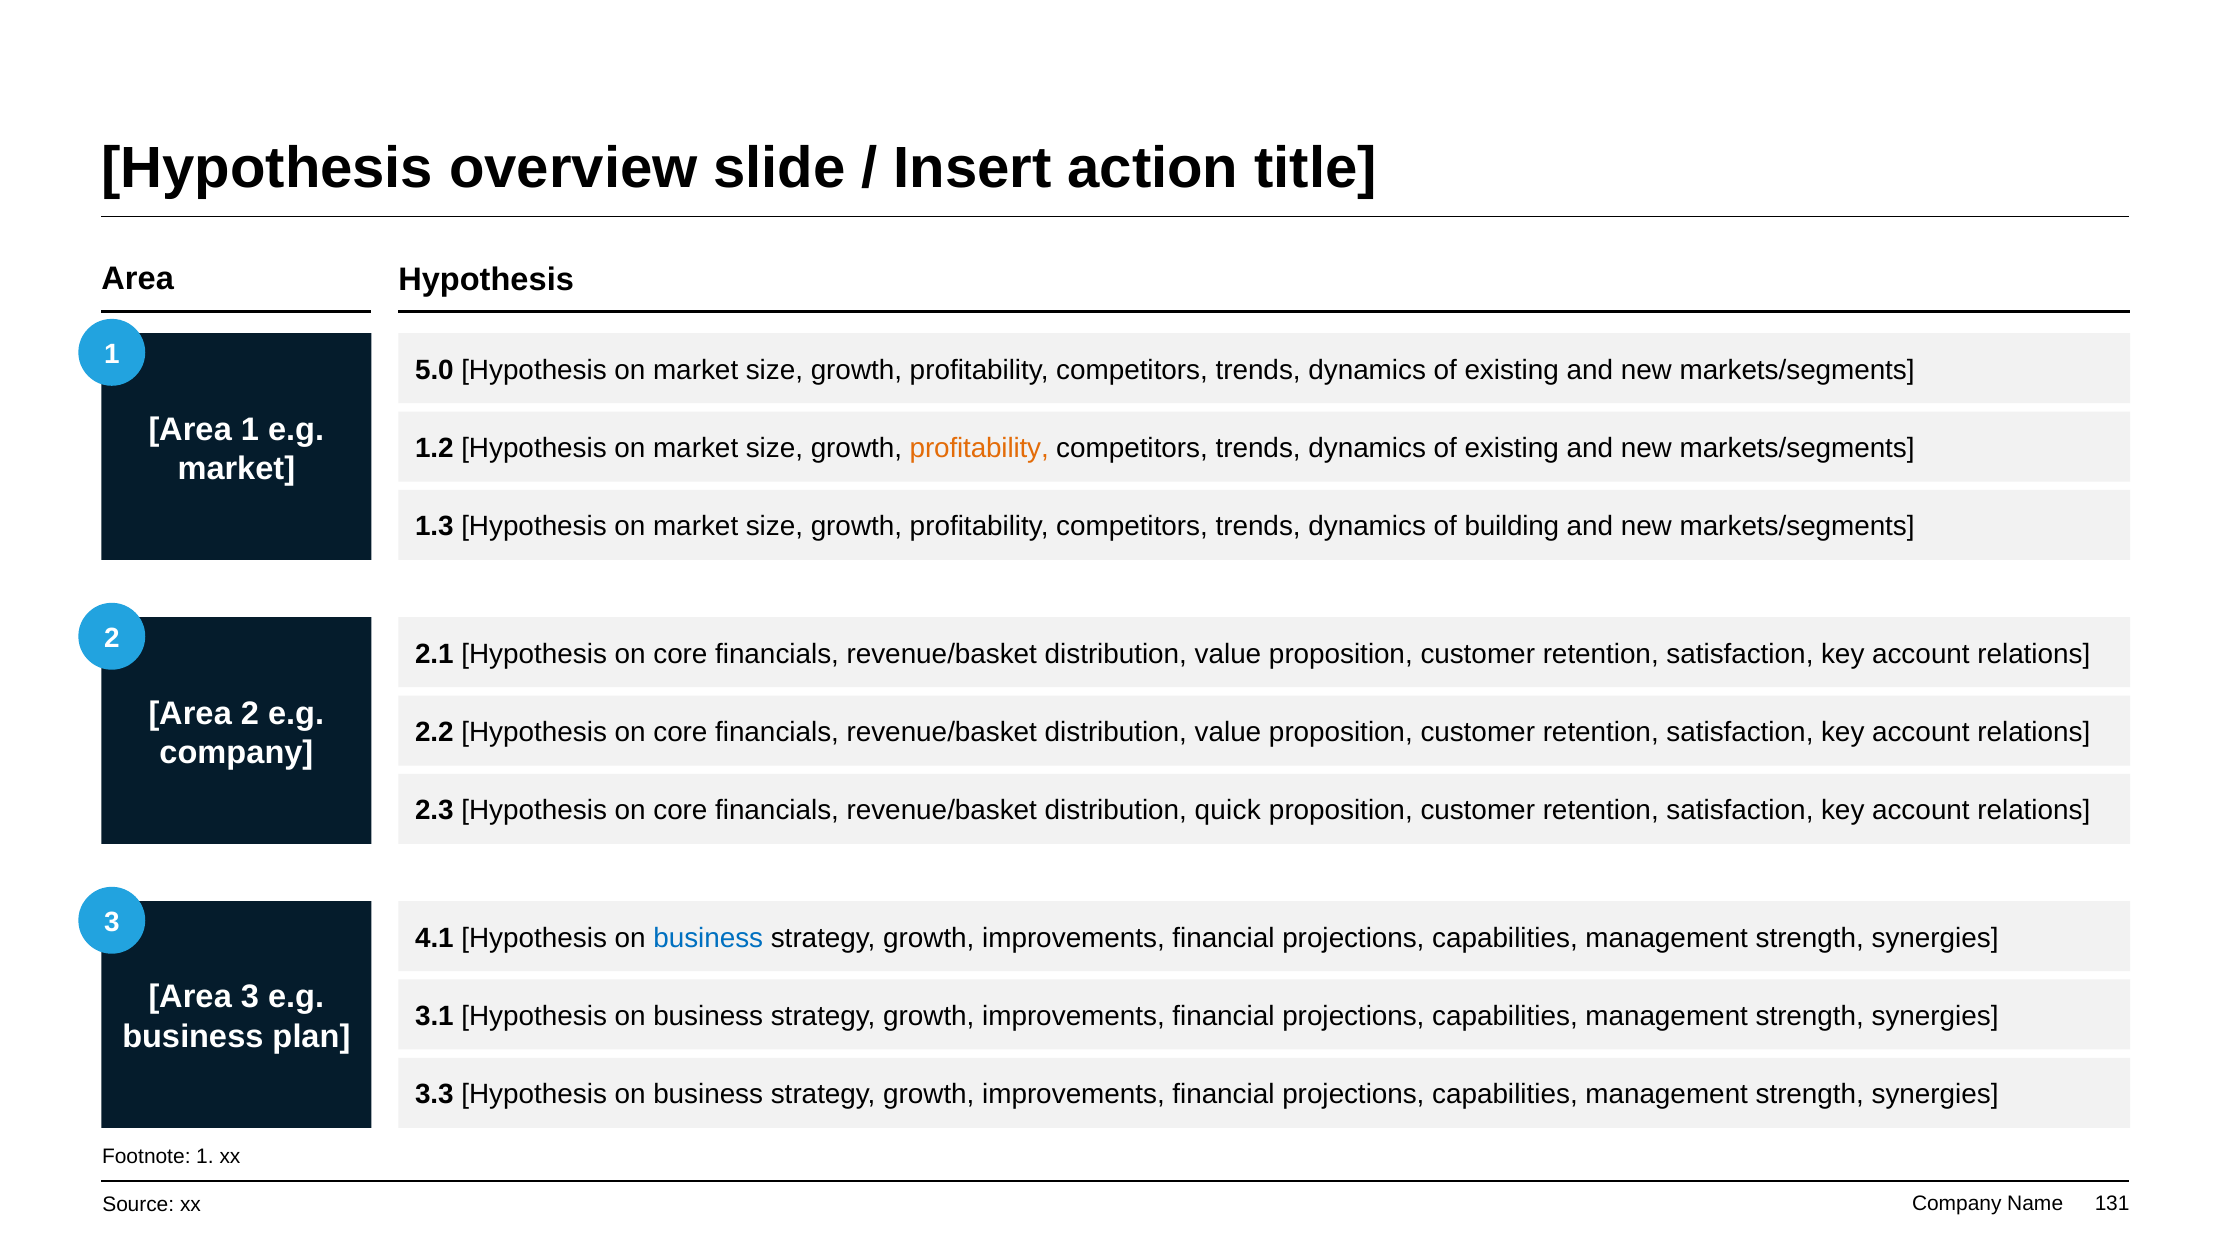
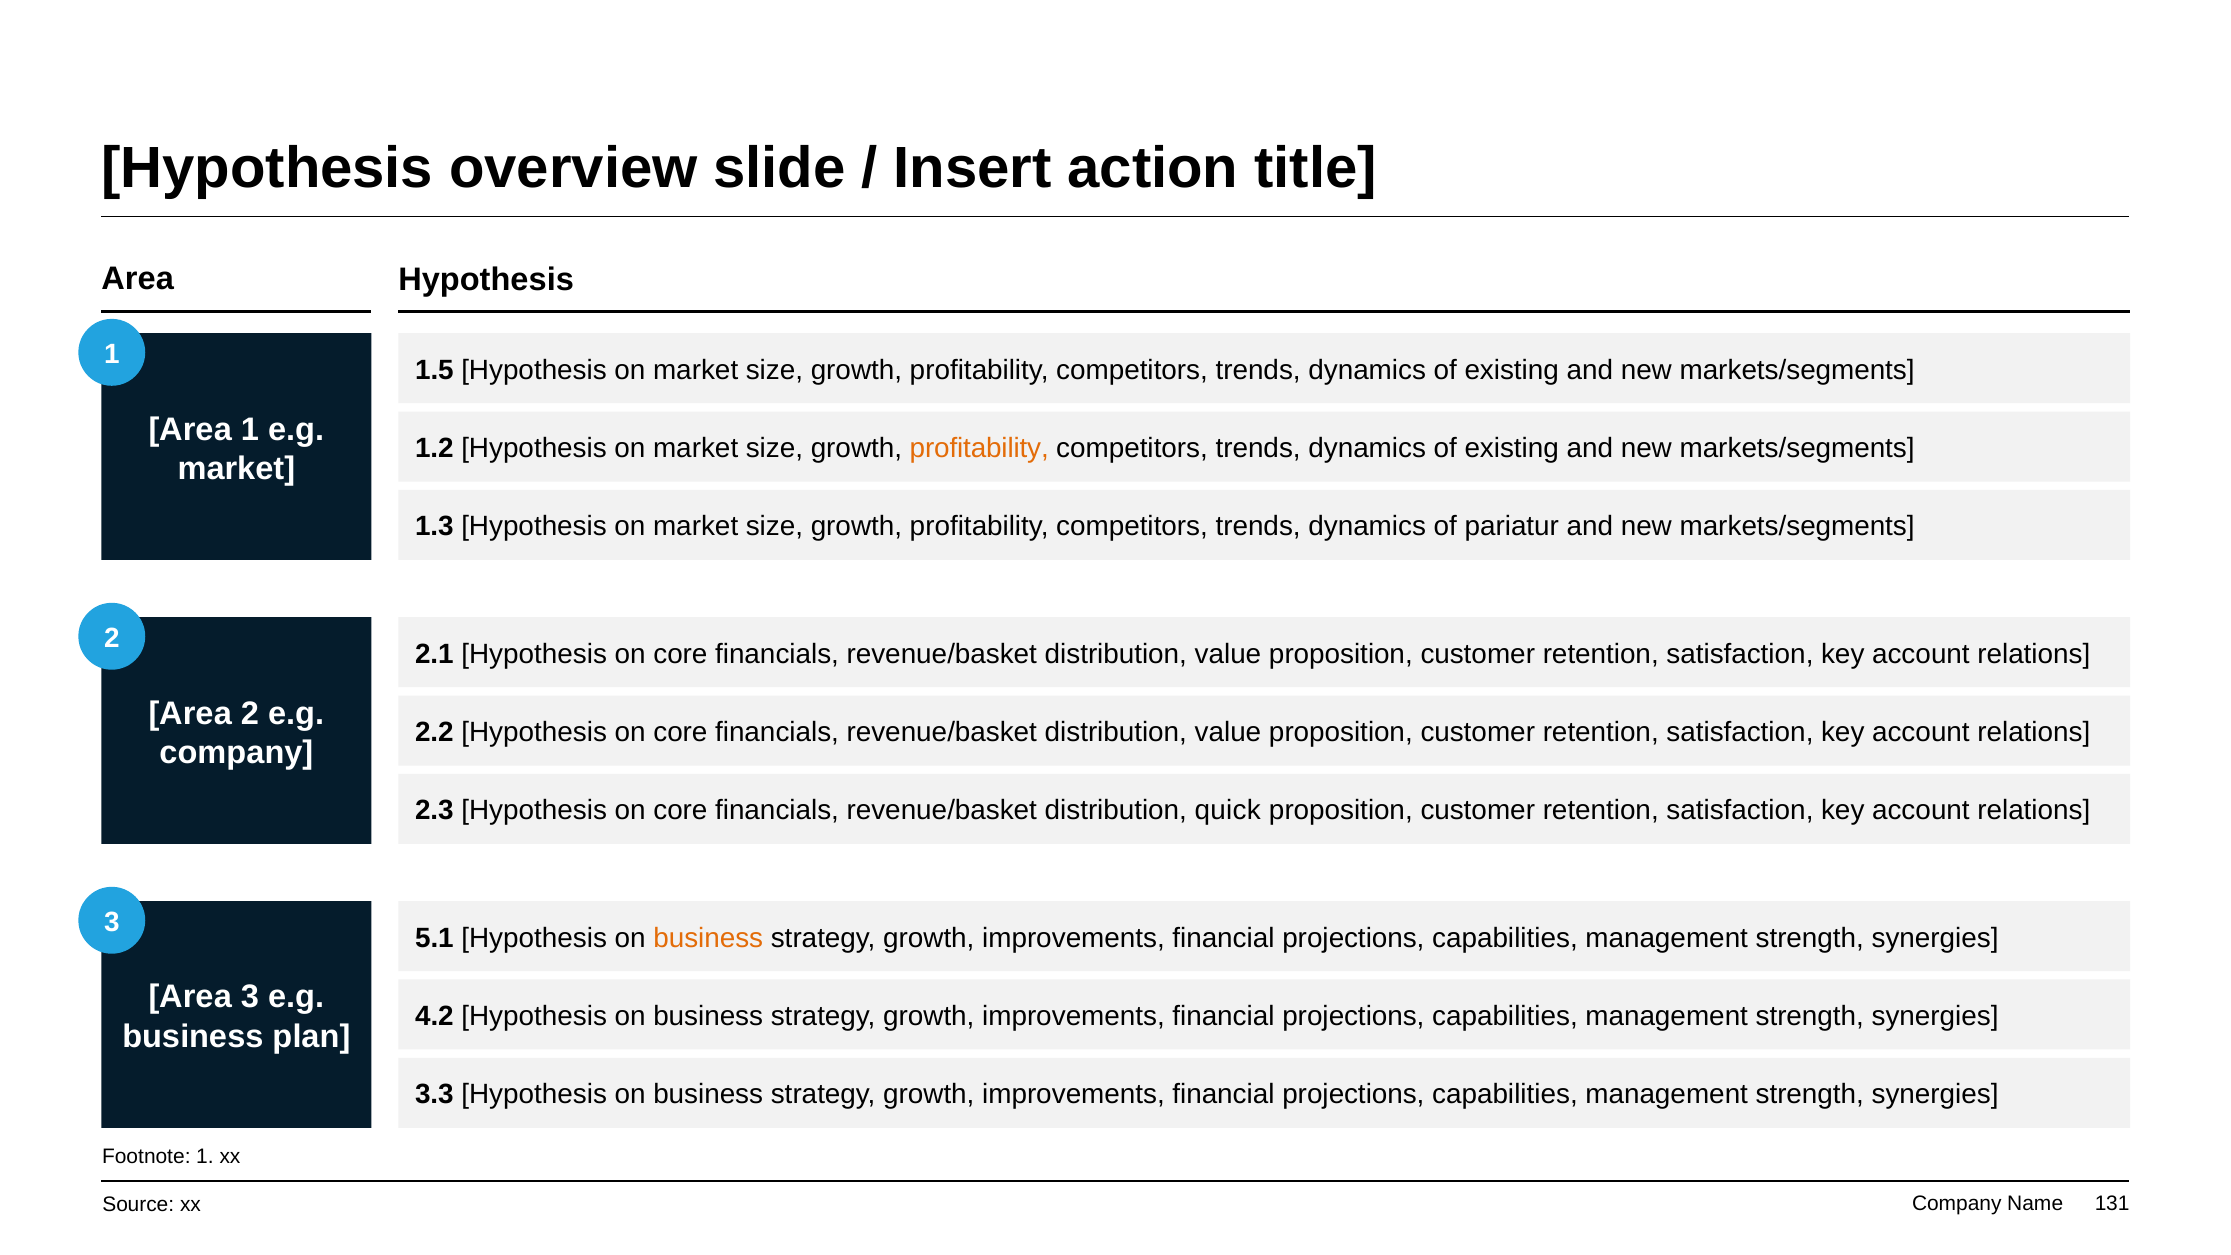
5.0: 5.0 -> 1.5
building: building -> pariatur
4.1: 4.1 -> 5.1
business at (708, 938) colour: blue -> orange
3.1: 3.1 -> 4.2
